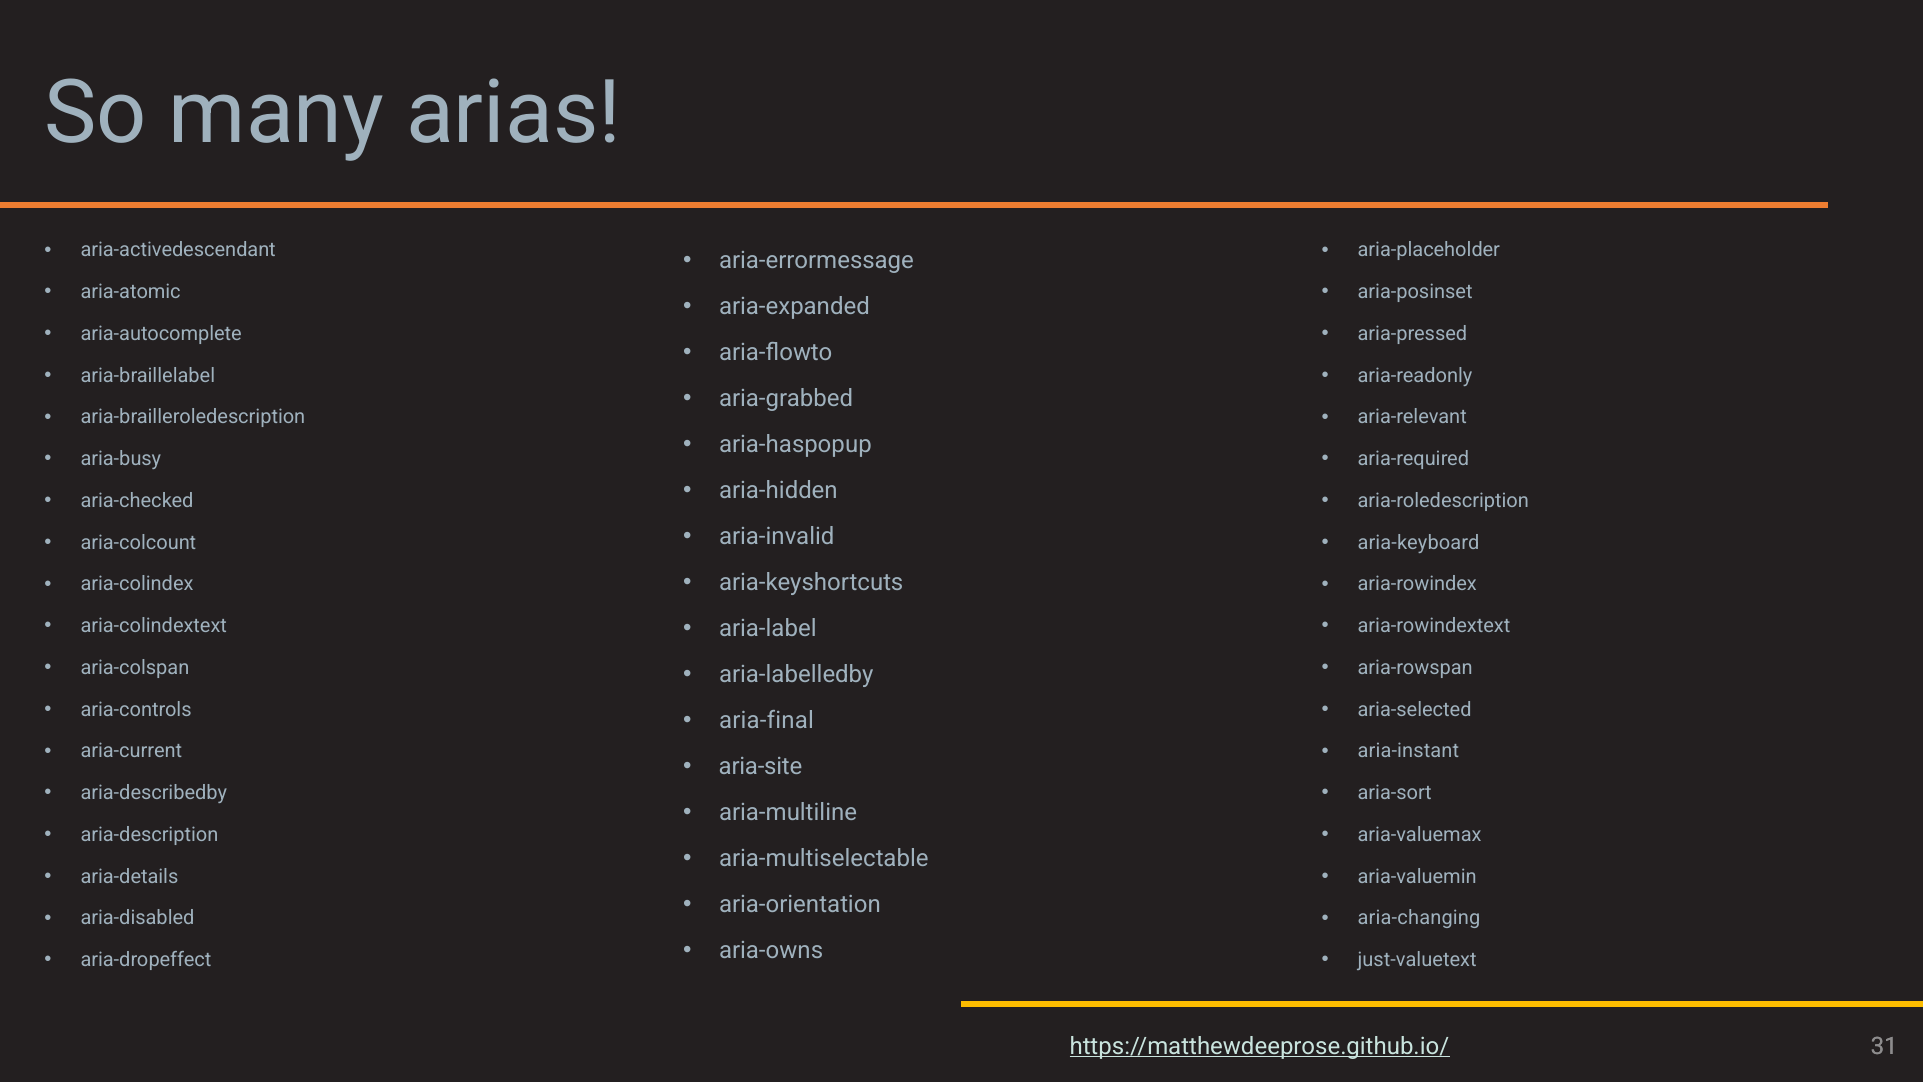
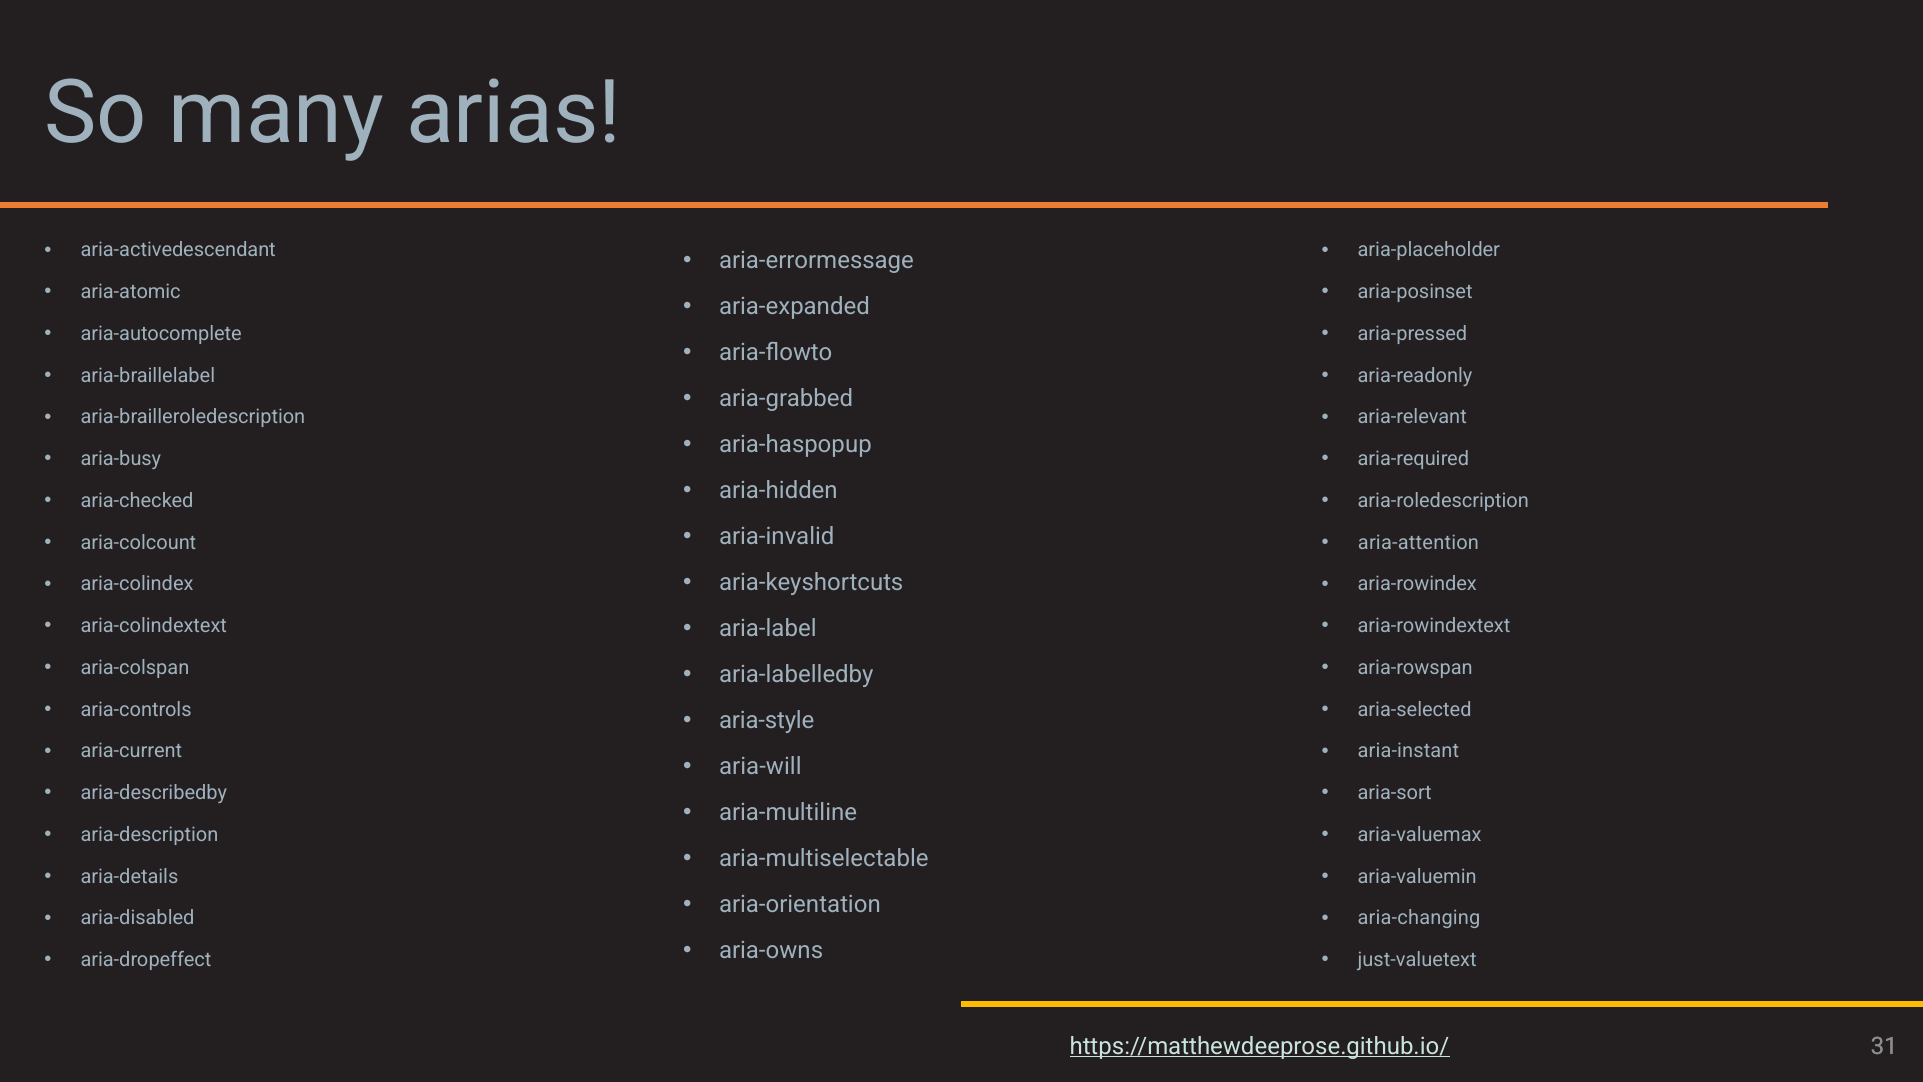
aria-keyboard: aria-keyboard -> aria-attention
aria-final: aria-final -> aria-style
aria-site: aria-site -> aria-will
